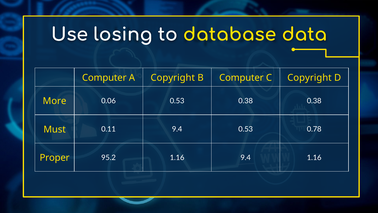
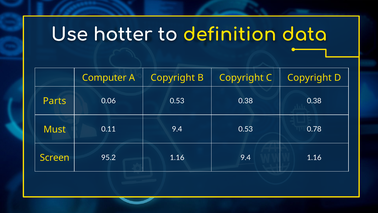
losing: losing -> hotter
database: database -> definition
B Computer: Computer -> Copyright
More: More -> Parts
Proper: Proper -> Screen
